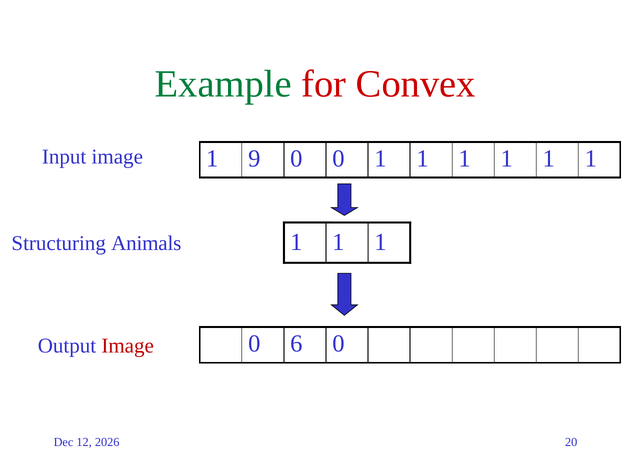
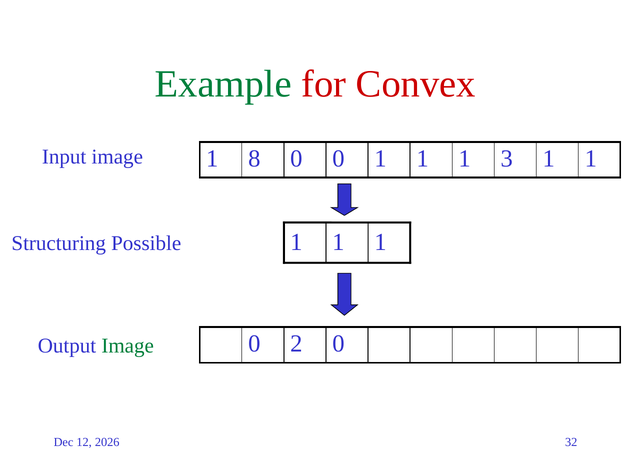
9: 9 -> 8
1 at (507, 159): 1 -> 3
Animals: Animals -> Possible
6: 6 -> 2
Image at (128, 346) colour: red -> green
20: 20 -> 32
